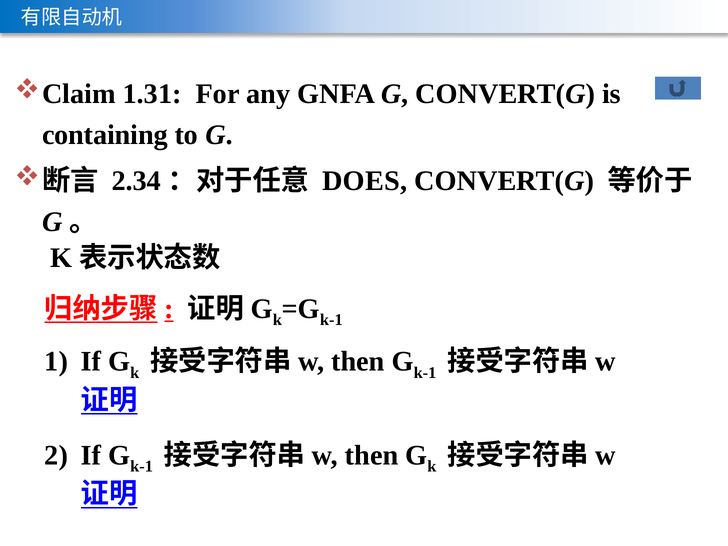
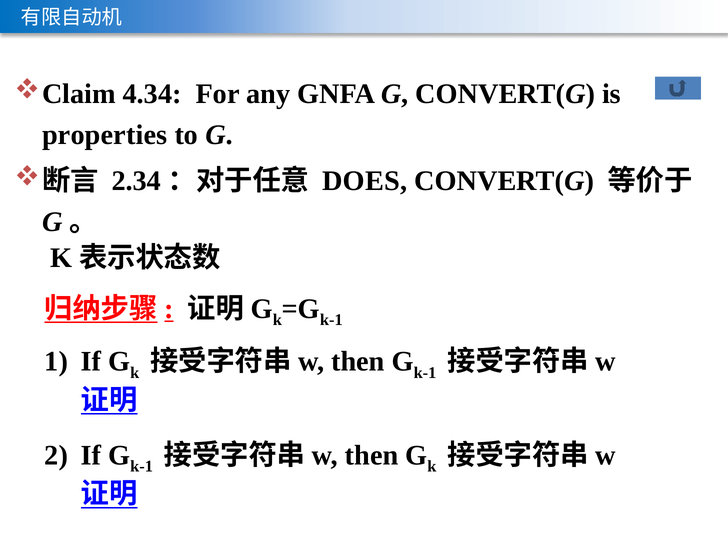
1.31: 1.31 -> 4.34
containing: containing -> properties
